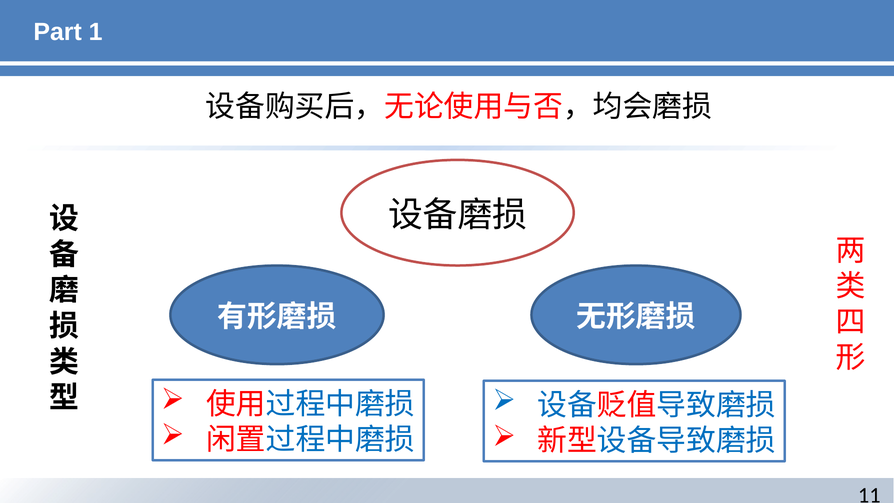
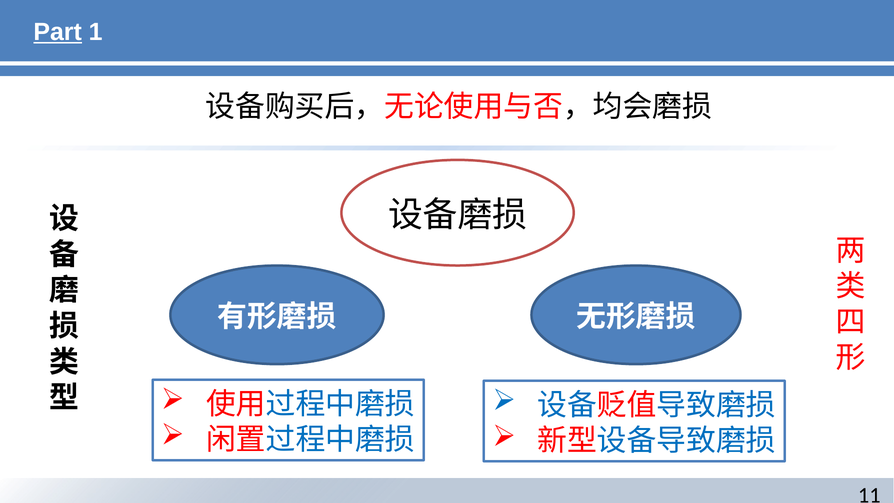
Part underline: none -> present
